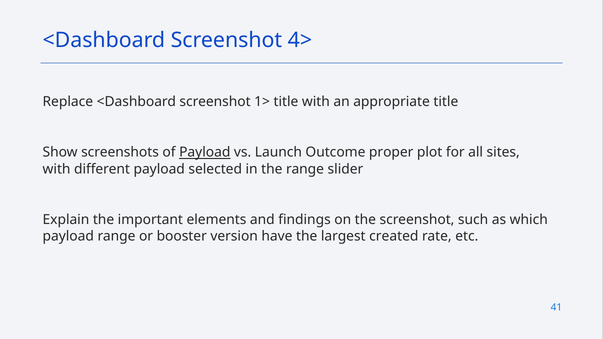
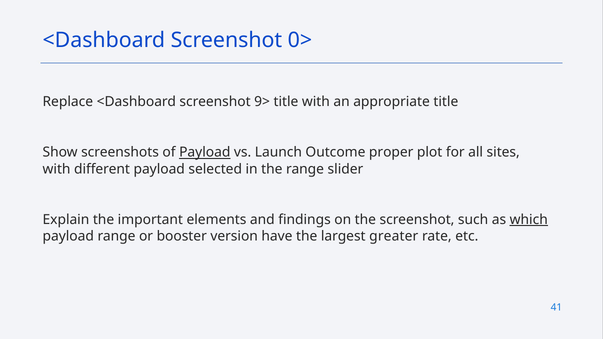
4>: 4> -> 0>
1>: 1> -> 9>
which underline: none -> present
created: created -> greater
